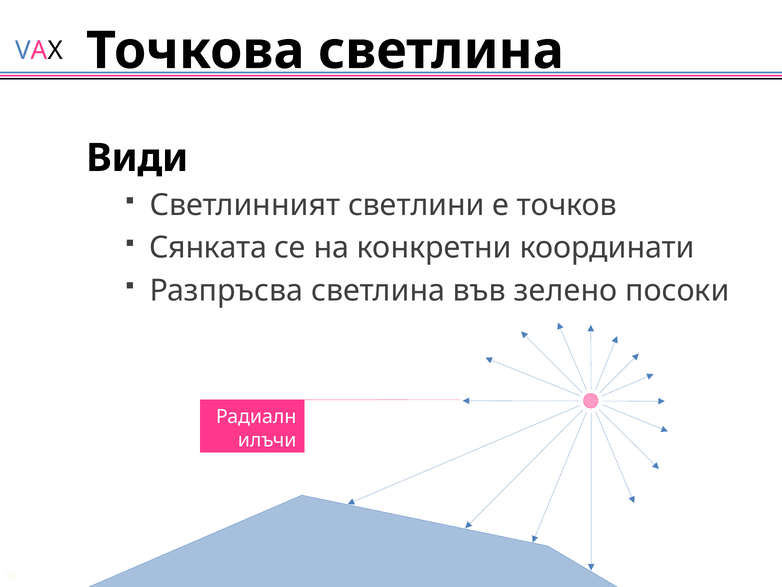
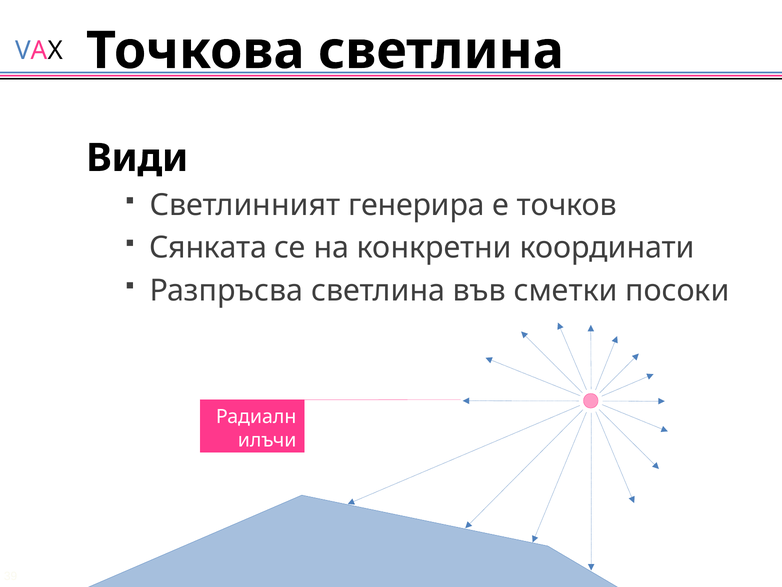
светлини: светлини -> генерира
зелено: зелено -> сметки
